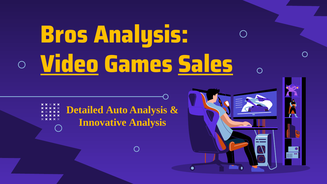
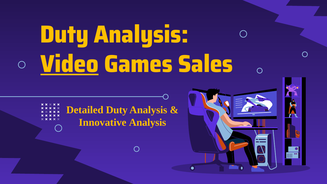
Bros at (64, 35): Bros -> Duty
Sales underline: present -> none
Detailed Auto: Auto -> Duty
